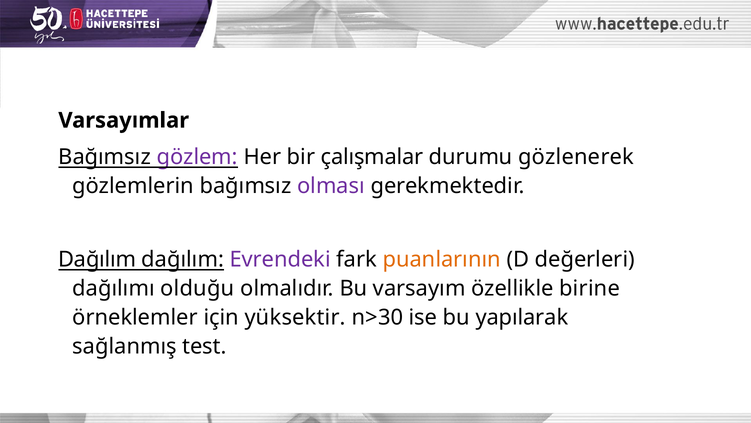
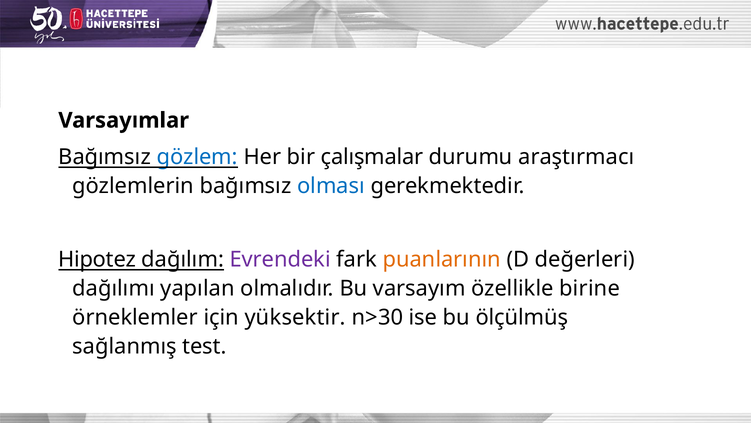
gözlem colour: purple -> blue
gözlenerek: gözlenerek -> araştırmacı
olması colour: purple -> blue
Dağılım at (97, 259): Dağılım -> Hipotez
olduğu: olduğu -> yapılan
yapılarak: yapılarak -> ölçülmüş
